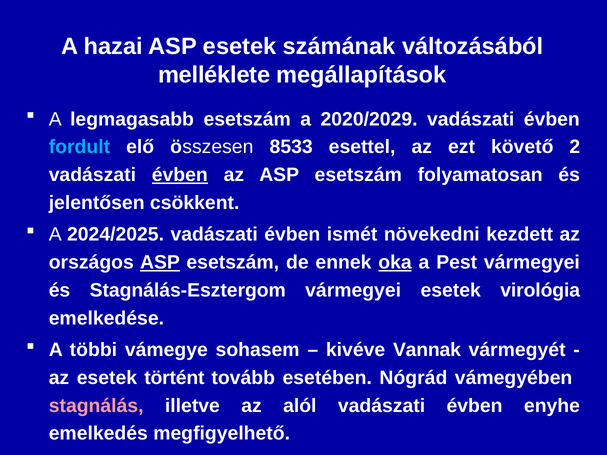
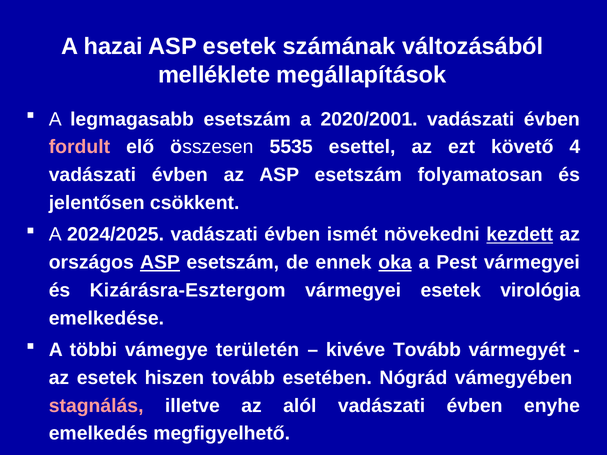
2020/2029: 2020/2029 -> 2020/2001
fordult colour: light blue -> pink
8533: 8533 -> 5535
2: 2 -> 4
évben at (180, 175) underline: present -> none
kezdett underline: none -> present
Stagnálás-Esztergom: Stagnálás-Esztergom -> Kizárásra-Esztergom
sohasem: sohasem -> területén
kivéve Vannak: Vannak -> Tovább
történt: történt -> hiszen
